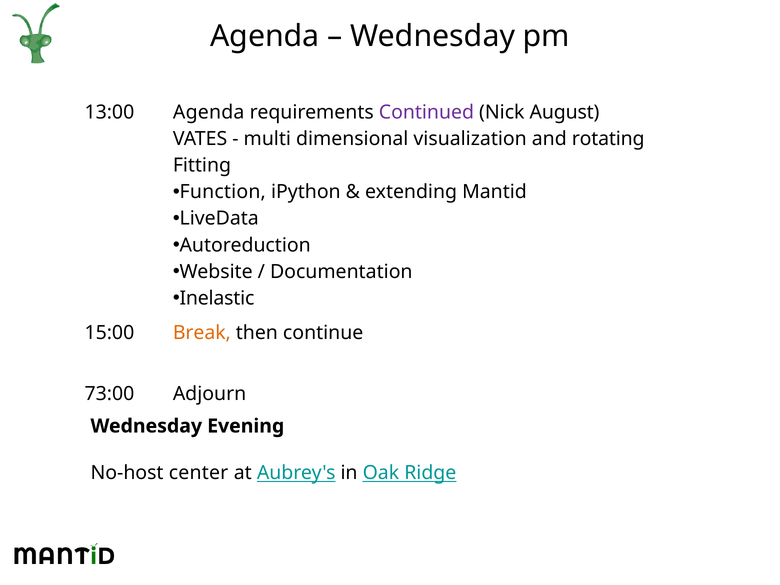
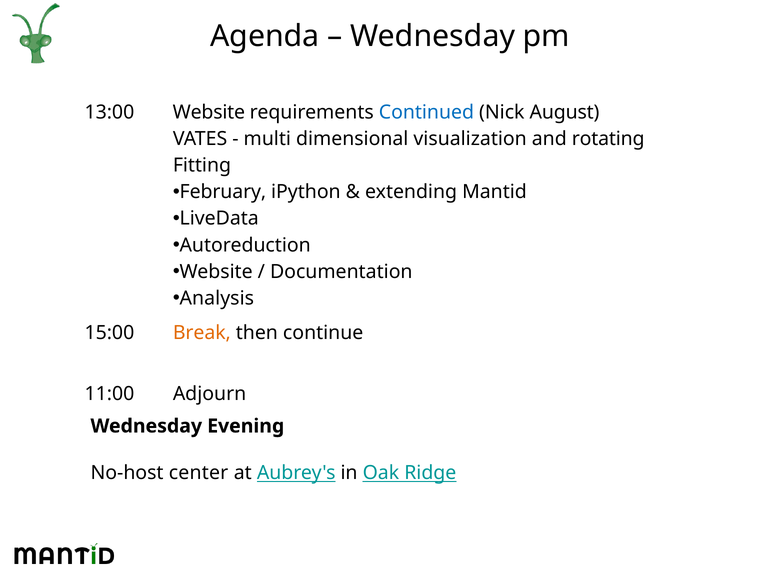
13:00 Agenda: Agenda -> Website
Continued colour: purple -> blue
Function: Function -> February
Inelastic: Inelastic -> Analysis
73:00: 73:00 -> 11:00
